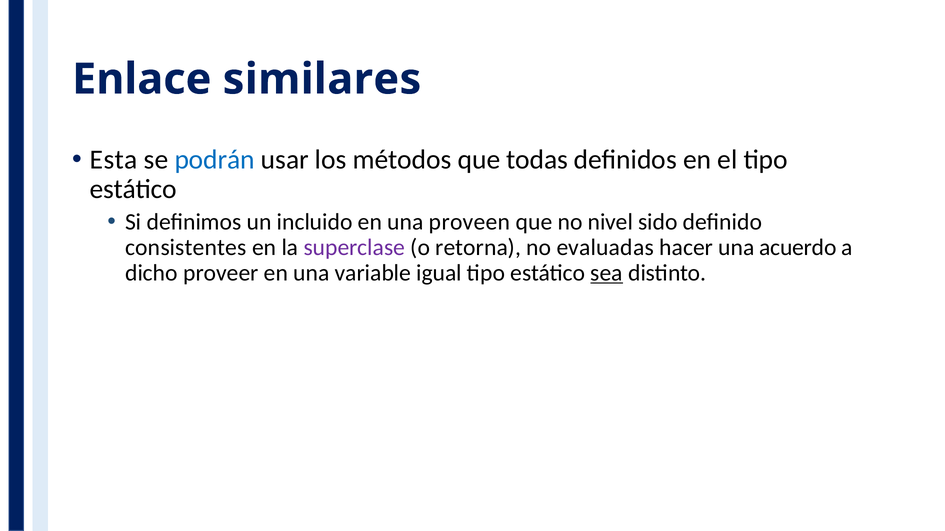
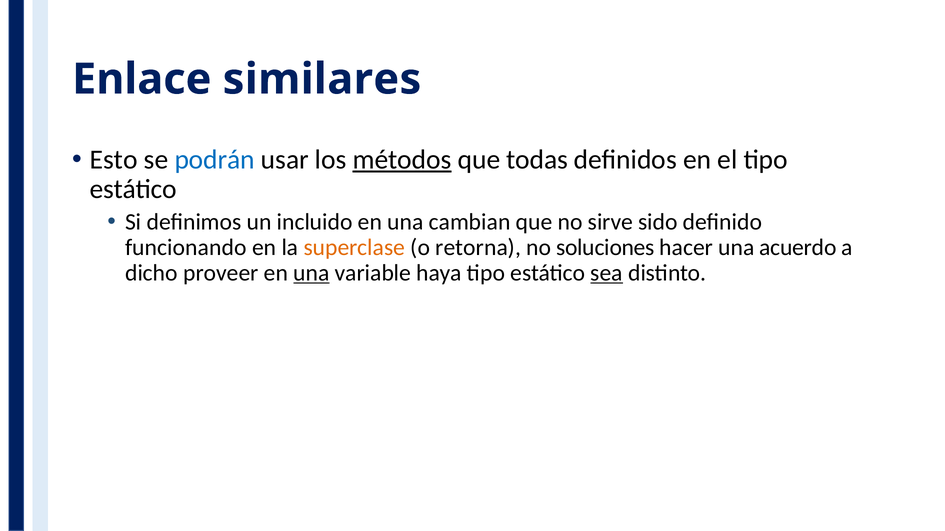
Esta: Esta -> Esto
métodos underline: none -> present
proveen: proveen -> cambian
nivel: nivel -> sirve
consistentes: consistentes -> funcionando
superclase colour: purple -> orange
evaluadas: evaluadas -> soluciones
una at (312, 273) underline: none -> present
igual: igual -> haya
